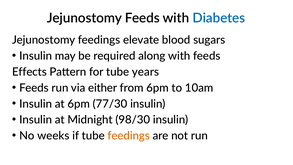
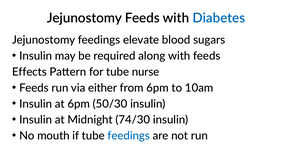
years: years -> nurse
77/30: 77/30 -> 50/30
98/30: 98/30 -> 74/30
weeks: weeks -> mouth
feedings at (129, 136) colour: orange -> blue
